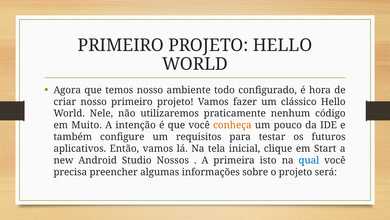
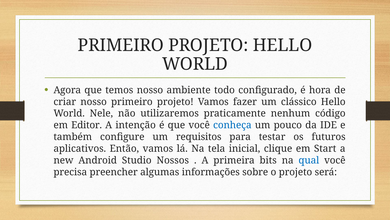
Muito: Muito -> Editor
conheça colour: orange -> blue
isto: isto -> bits
